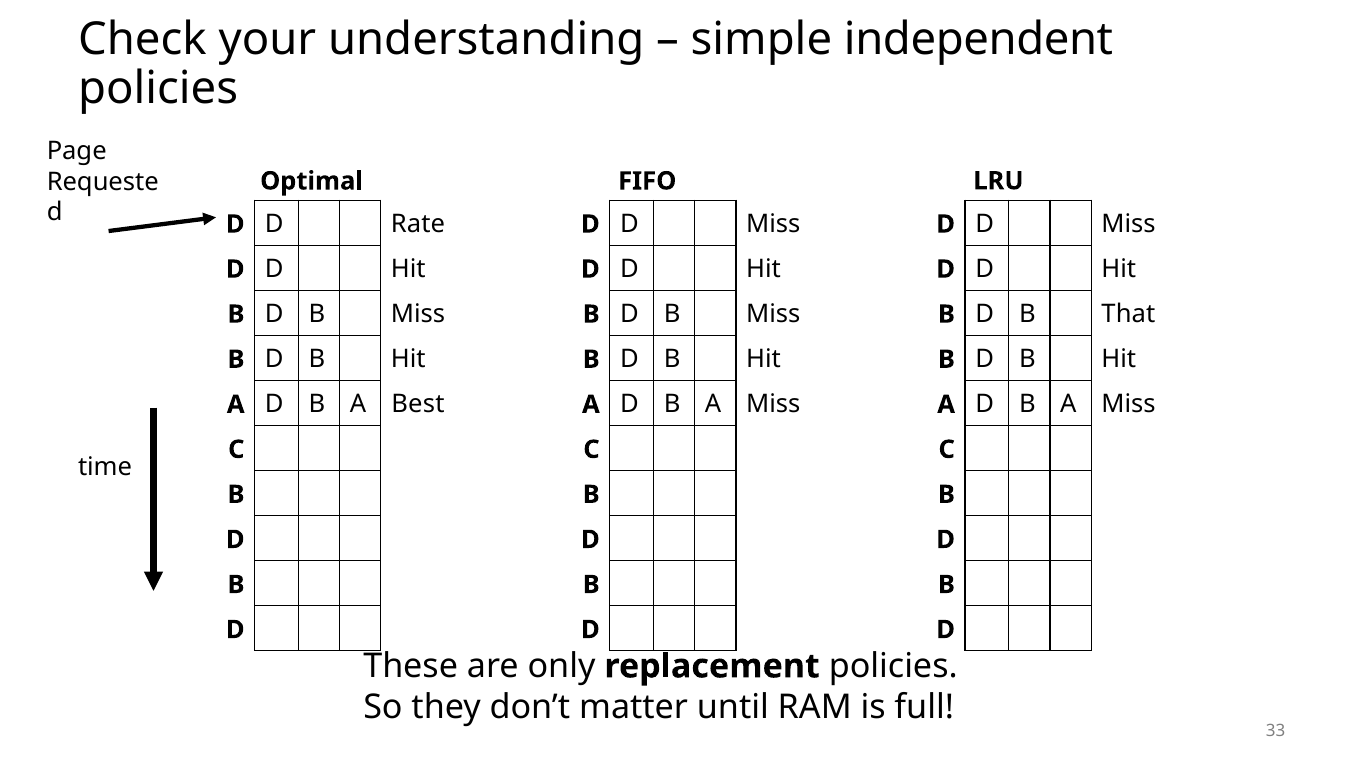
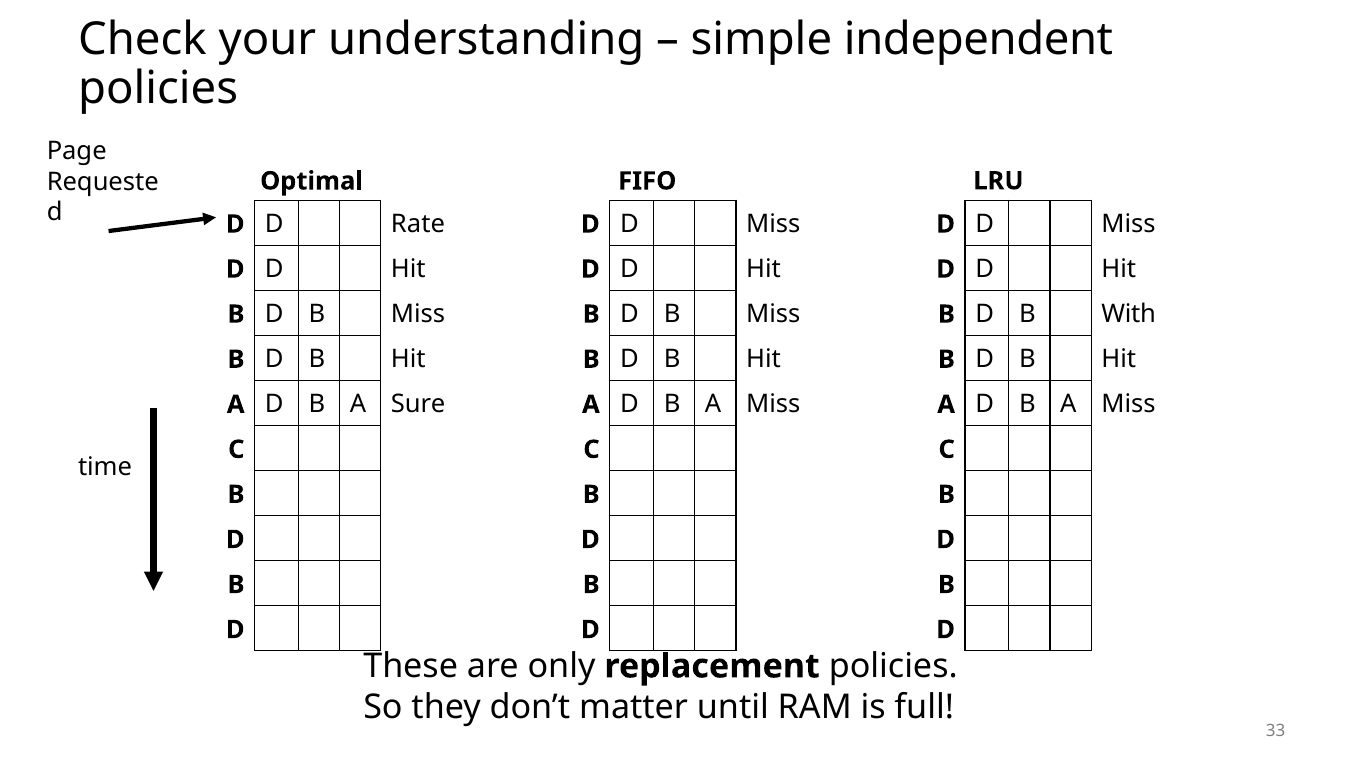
That: That -> With
Best: Best -> Sure
